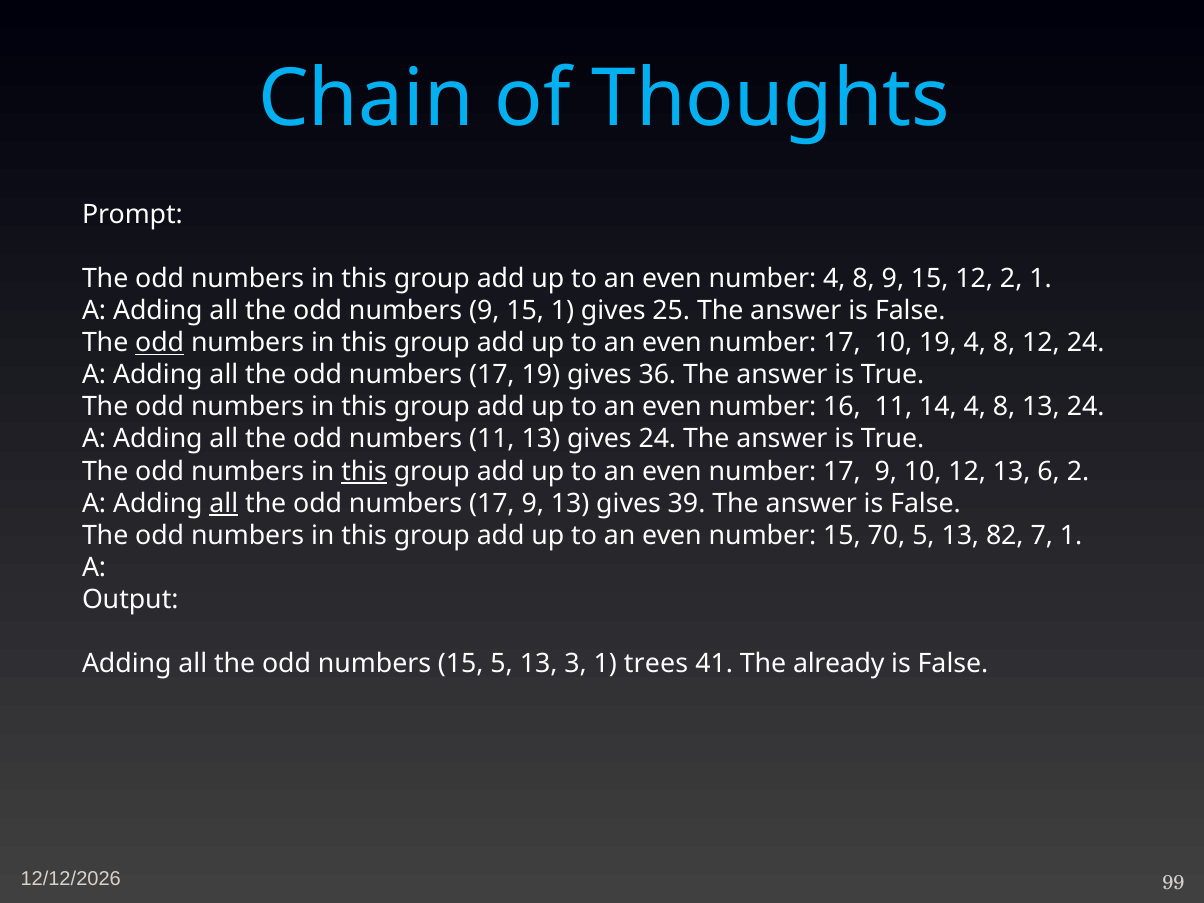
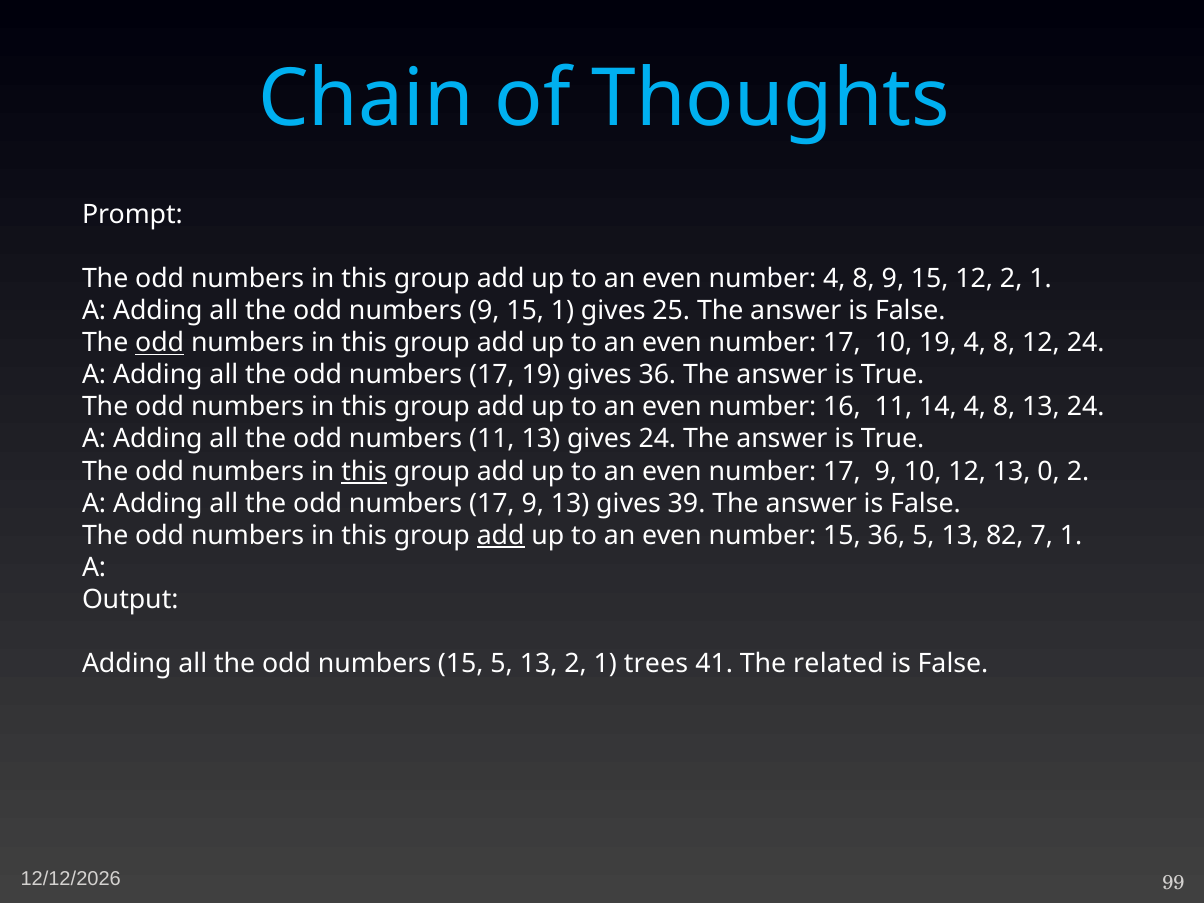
6: 6 -> 0
all at (224, 503) underline: present -> none
add at (501, 535) underline: none -> present
15 70: 70 -> 36
13 3: 3 -> 2
already: already -> related
